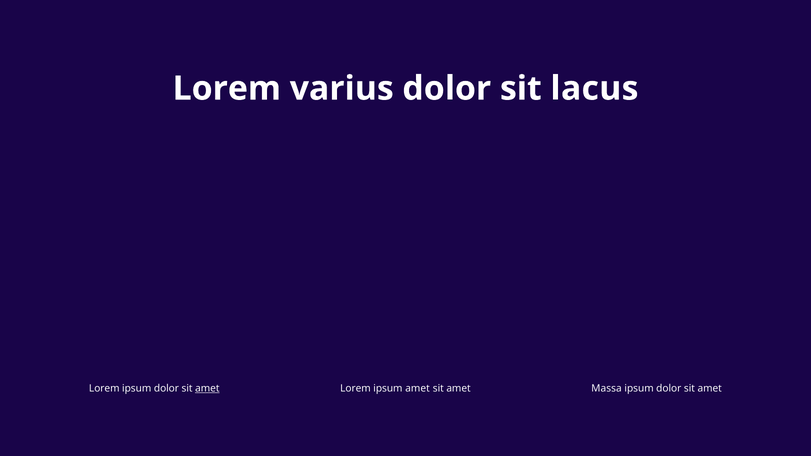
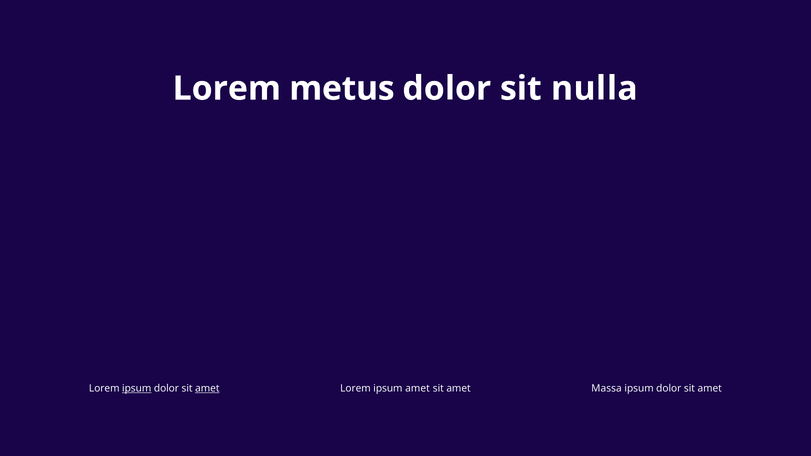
varius: varius -> metus
lacus: lacus -> nulla
ipsum at (137, 389) underline: none -> present
